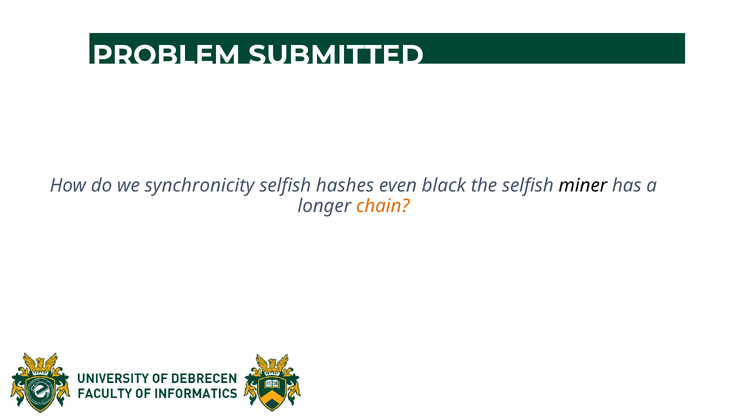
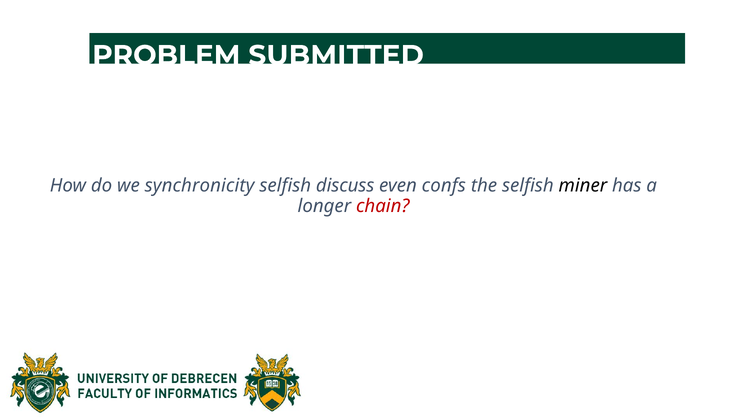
hashes: hashes -> discuss
black: black -> confs
chain colour: orange -> red
